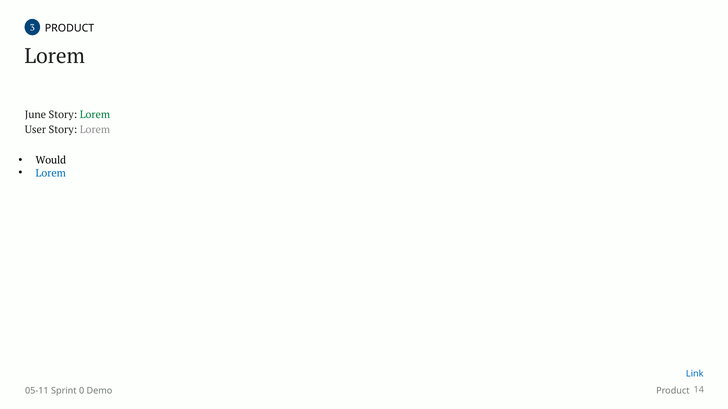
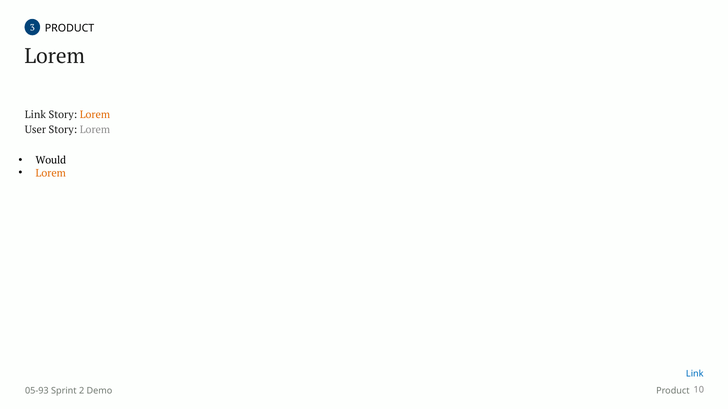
June at (35, 115): June -> Link
Lorem at (95, 115) colour: green -> orange
Lorem at (51, 173) colour: blue -> orange
05-11: 05-11 -> 05-93
0: 0 -> 2
14: 14 -> 10
